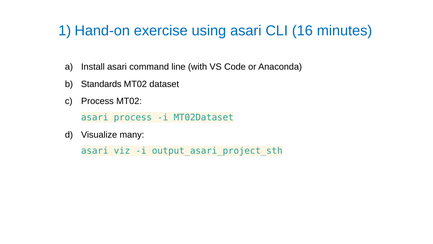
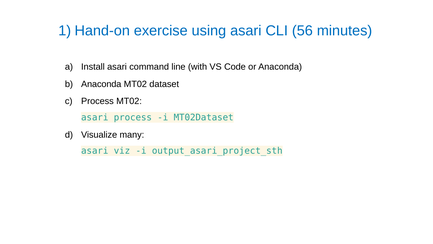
16: 16 -> 56
Standards at (101, 84): Standards -> Anaconda
